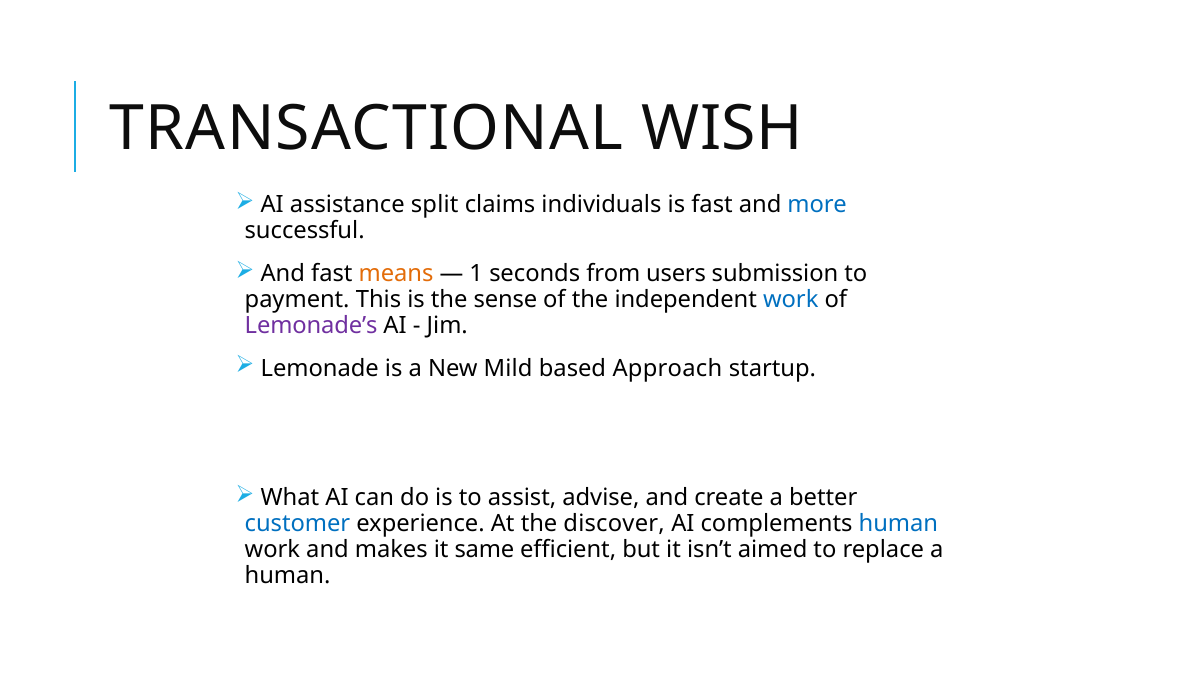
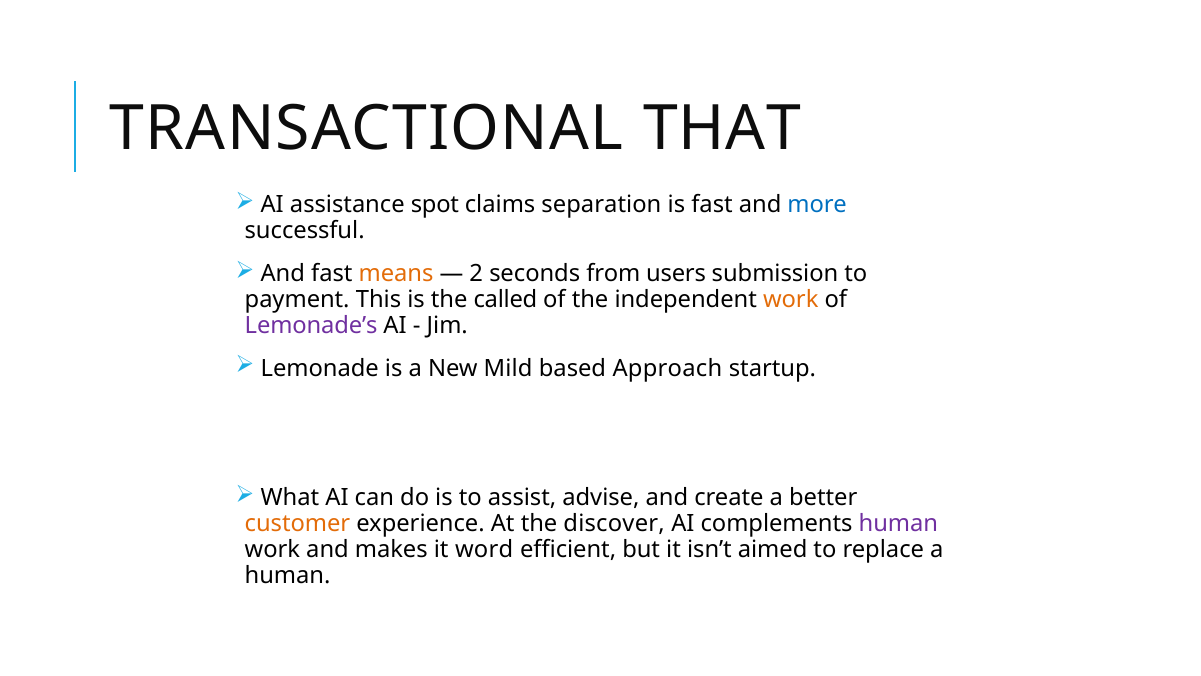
WISH: WISH -> THAT
split: split -> spot
individuals: individuals -> separation
1: 1 -> 2
sense: sense -> called
work at (791, 299) colour: blue -> orange
customer colour: blue -> orange
human at (898, 523) colour: blue -> purple
same: same -> word
